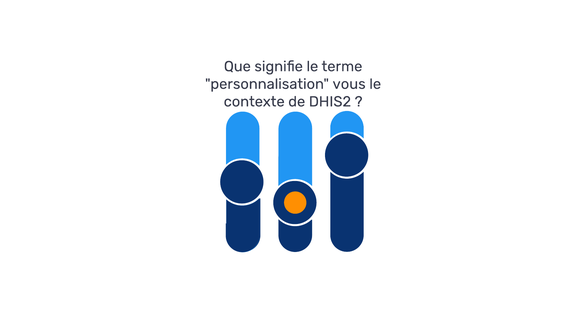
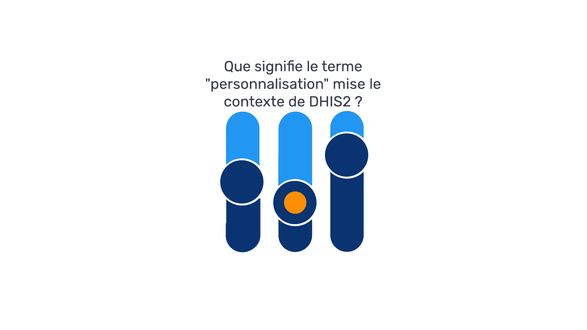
vous: vous -> mise
